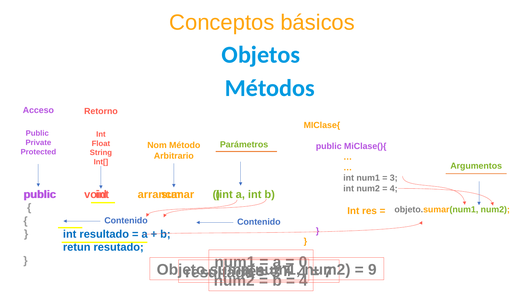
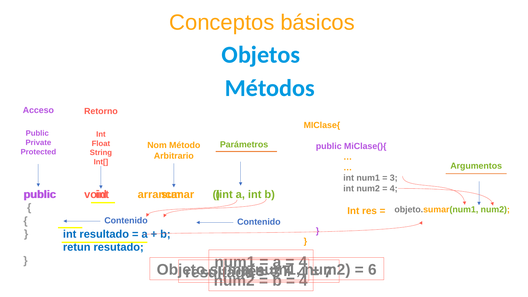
0 at (303, 262): 0 -> 4
9: 9 -> 6
